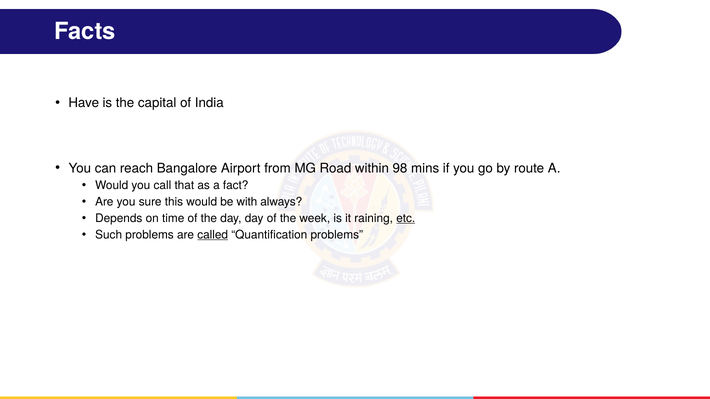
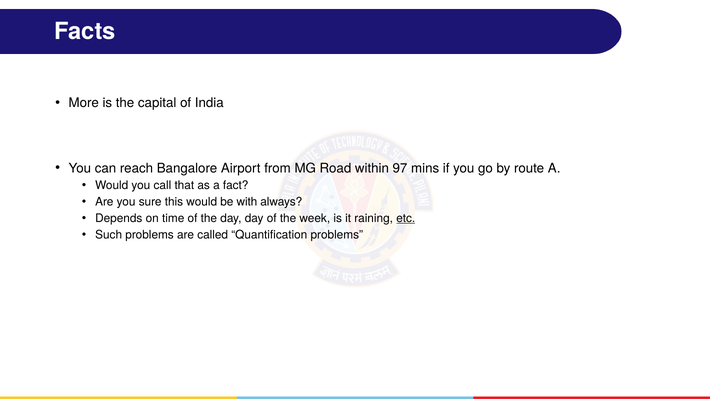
Have: Have -> More
98: 98 -> 97
called underline: present -> none
